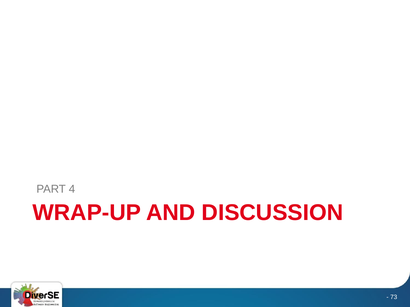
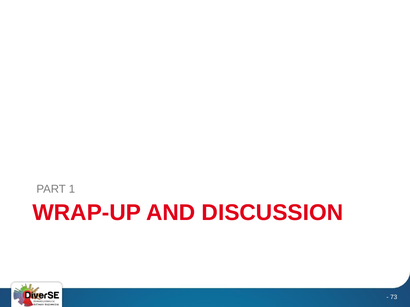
4: 4 -> 1
